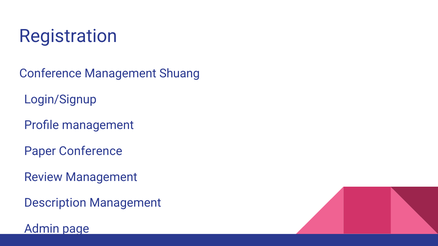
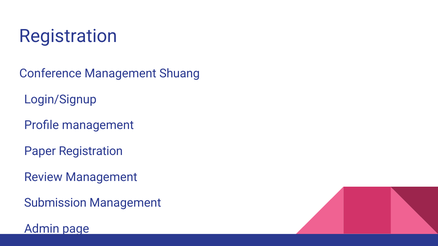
Paper Conference: Conference -> Registration
Description: Description -> Submission
